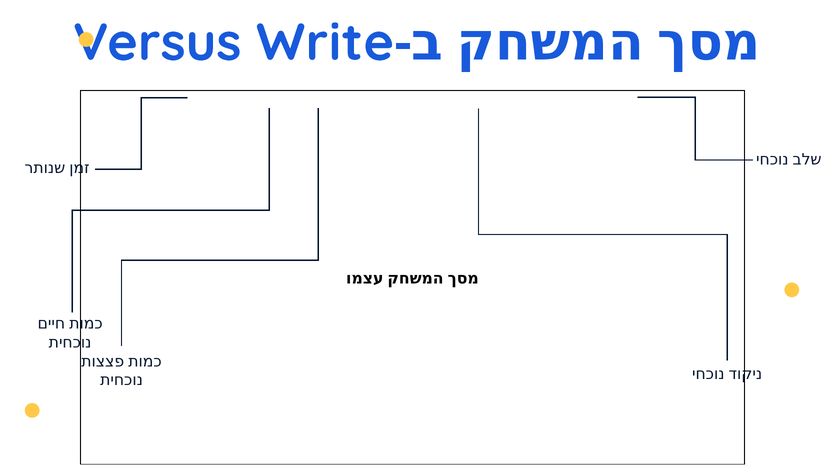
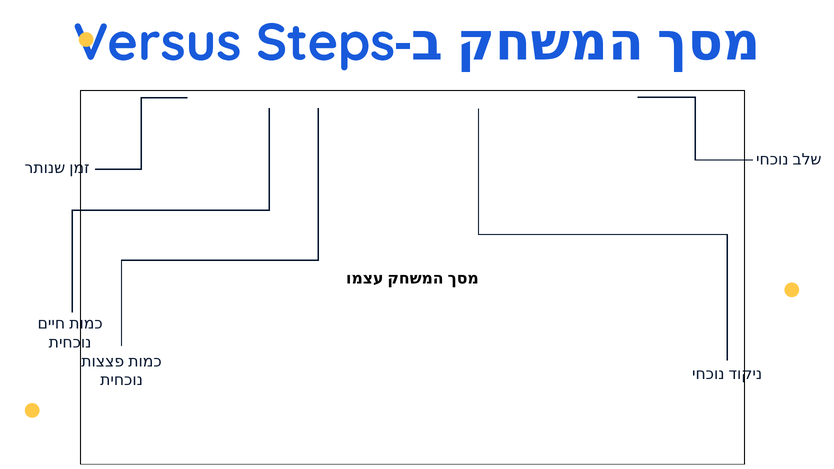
Write: Write -> Steps
